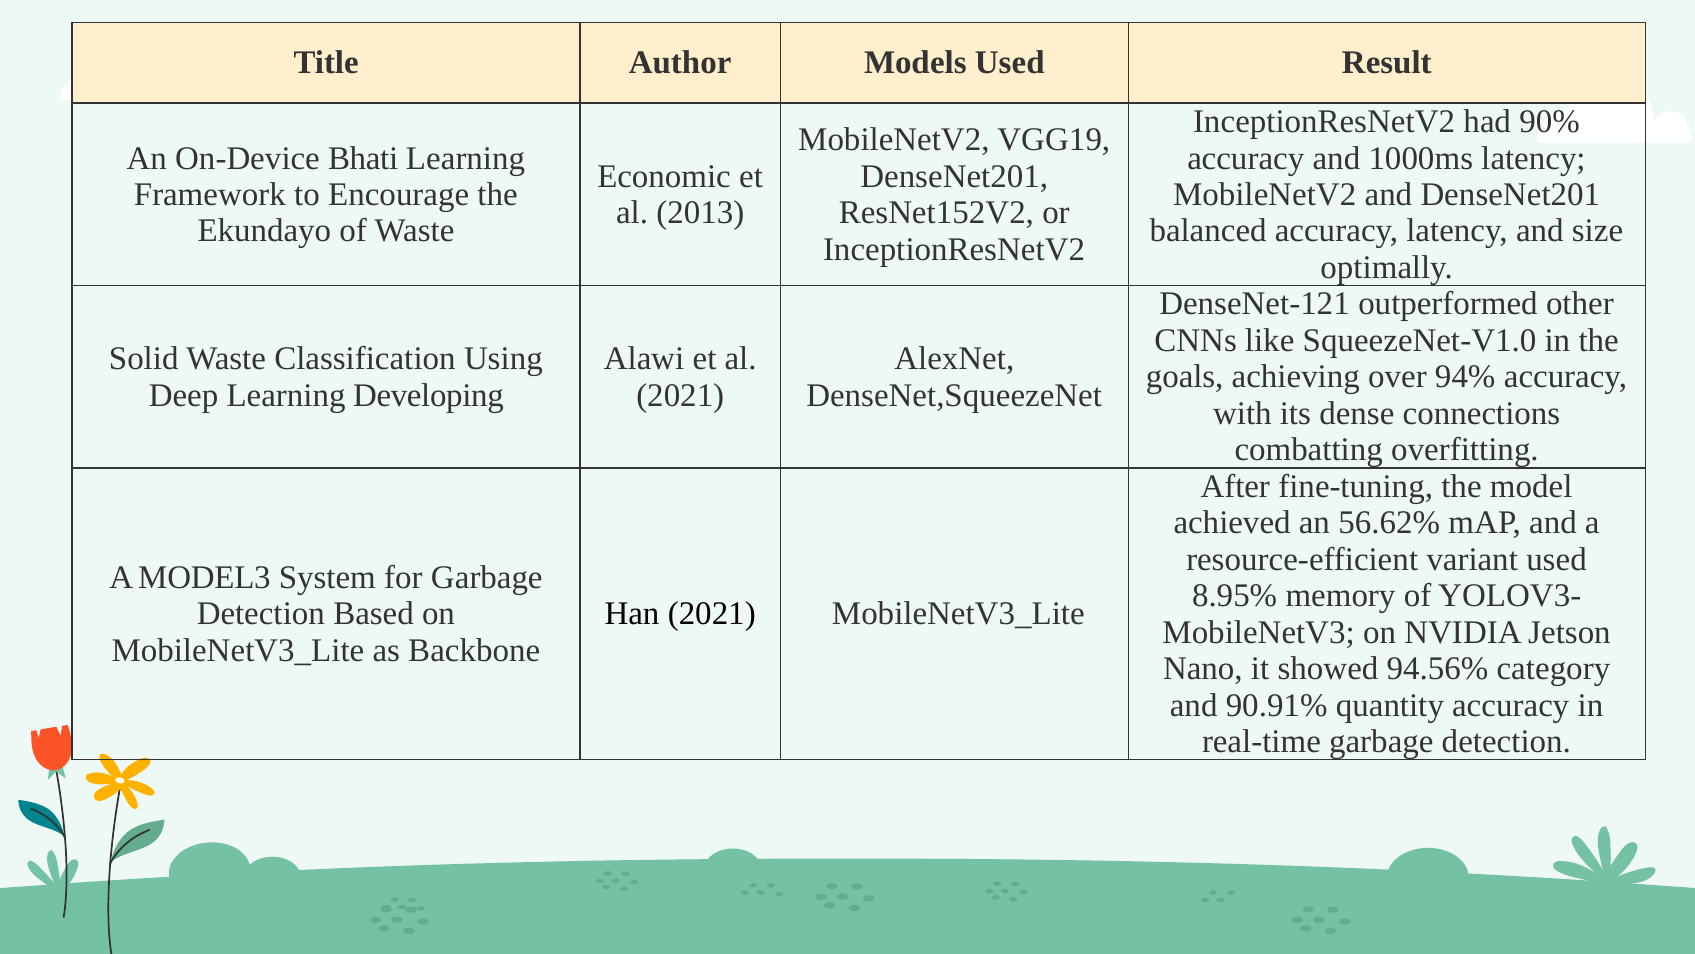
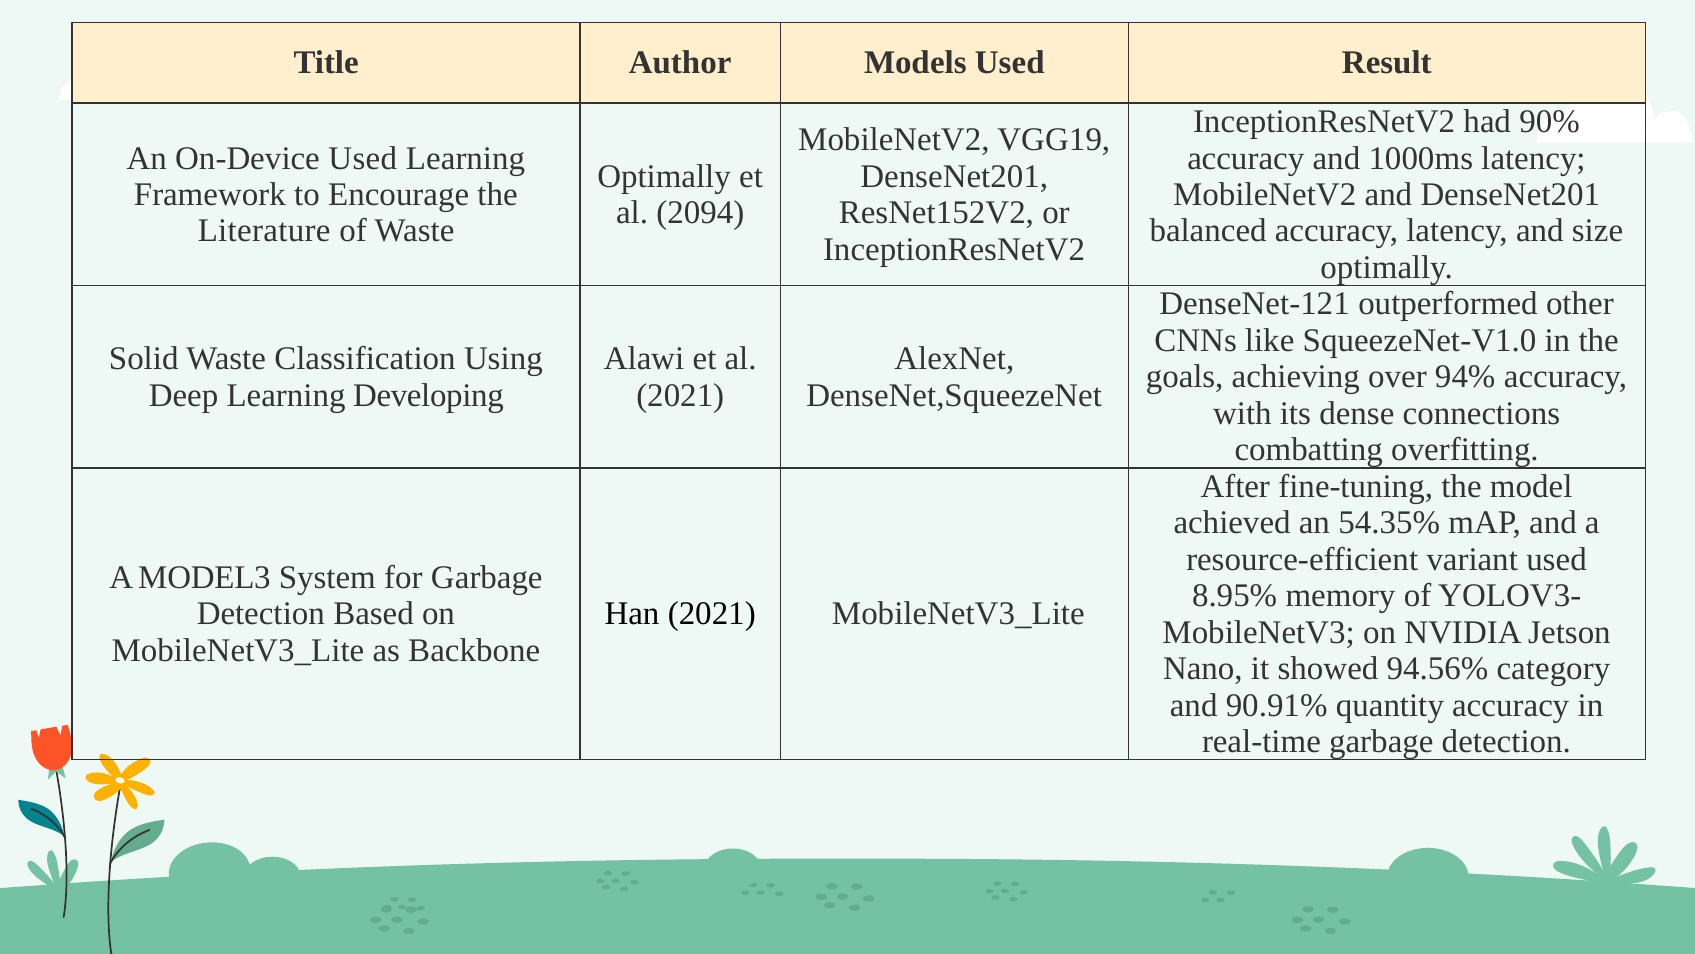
On-Device Bhati: Bhati -> Used
Economic at (664, 176): Economic -> Optimally
2013: 2013 -> 2094
Ekundayo: Ekundayo -> Literature
56.62%: 56.62% -> 54.35%
